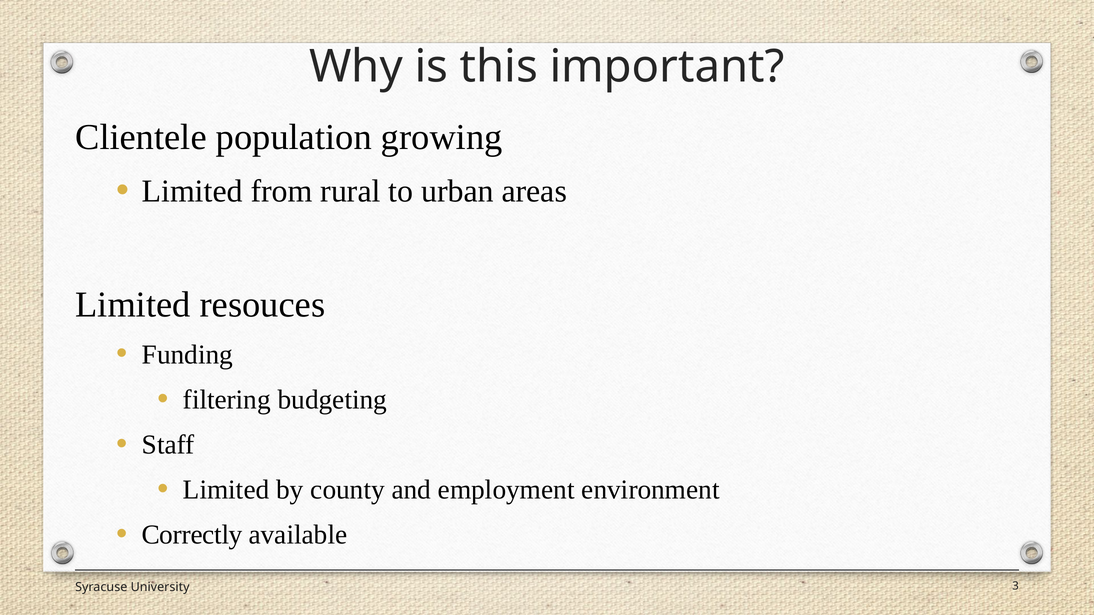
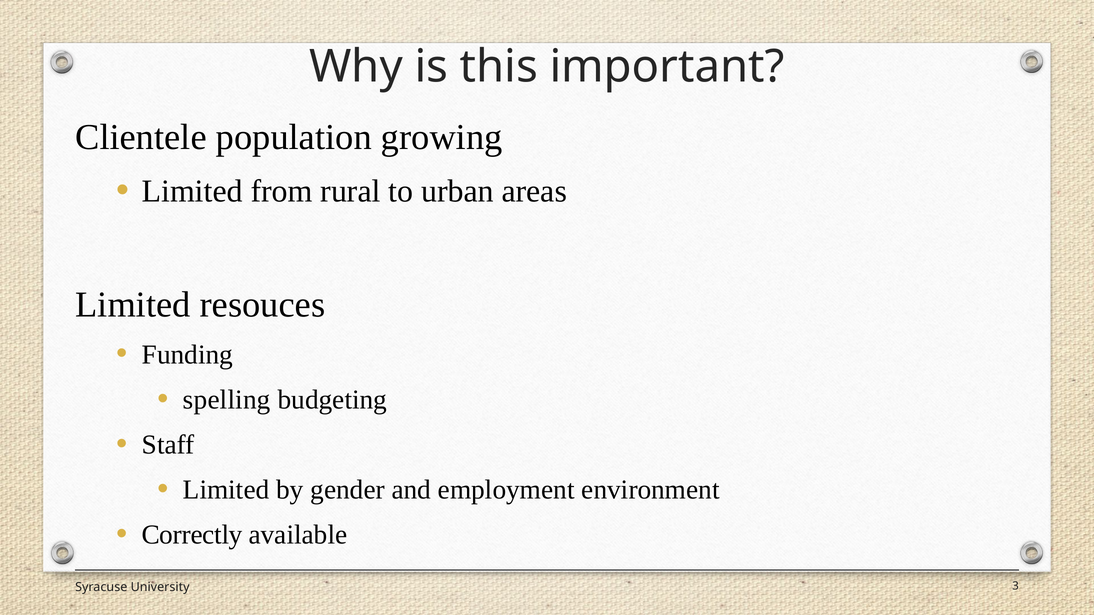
filtering: filtering -> spelling
county: county -> gender
